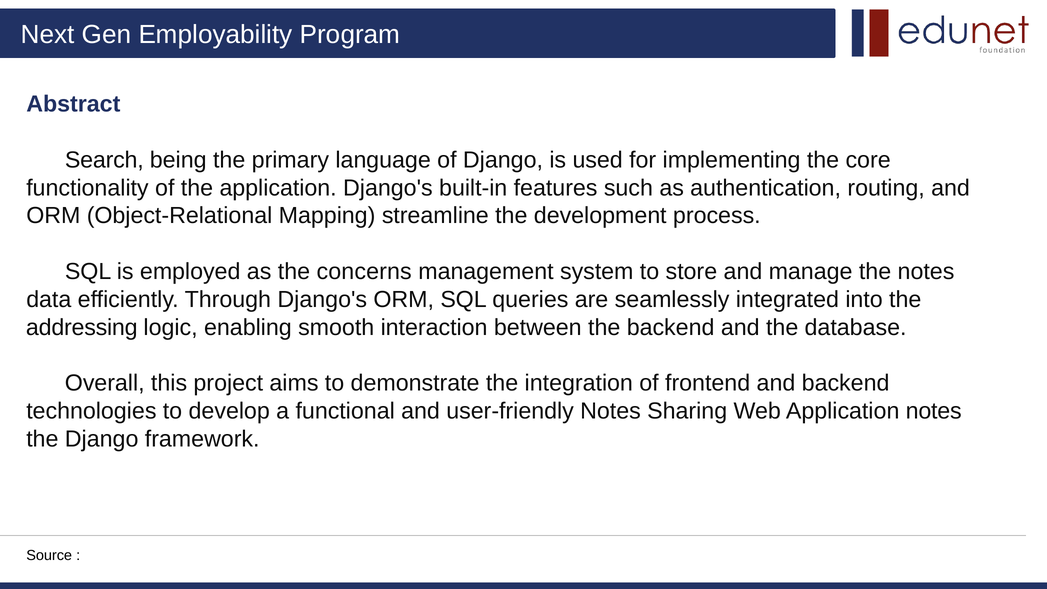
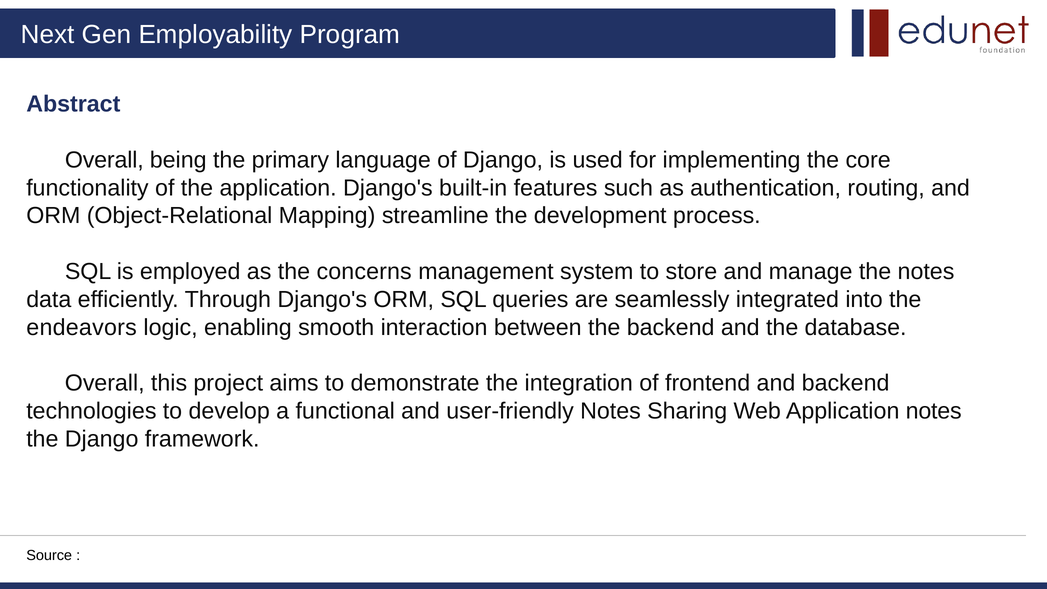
Search at (104, 160): Search -> Overall
addressing: addressing -> endeavors
